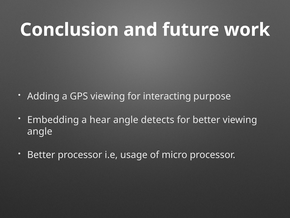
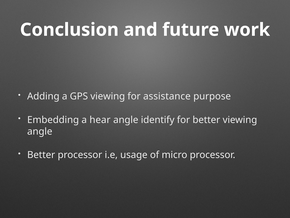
interacting: interacting -> assistance
detects: detects -> identify
